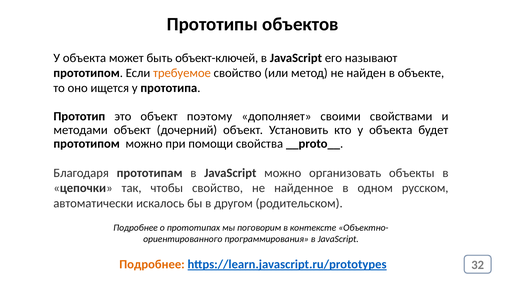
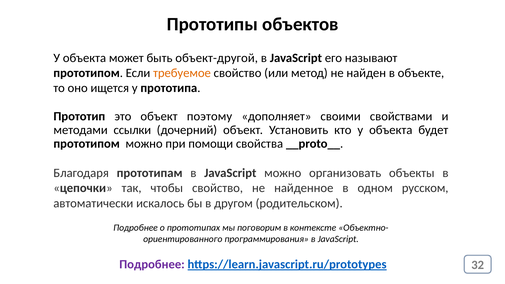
объект-ключей: объект-ключей -> объект-другой
методами объект: объект -> ссылки
Подробнее at (152, 264) colour: orange -> purple
